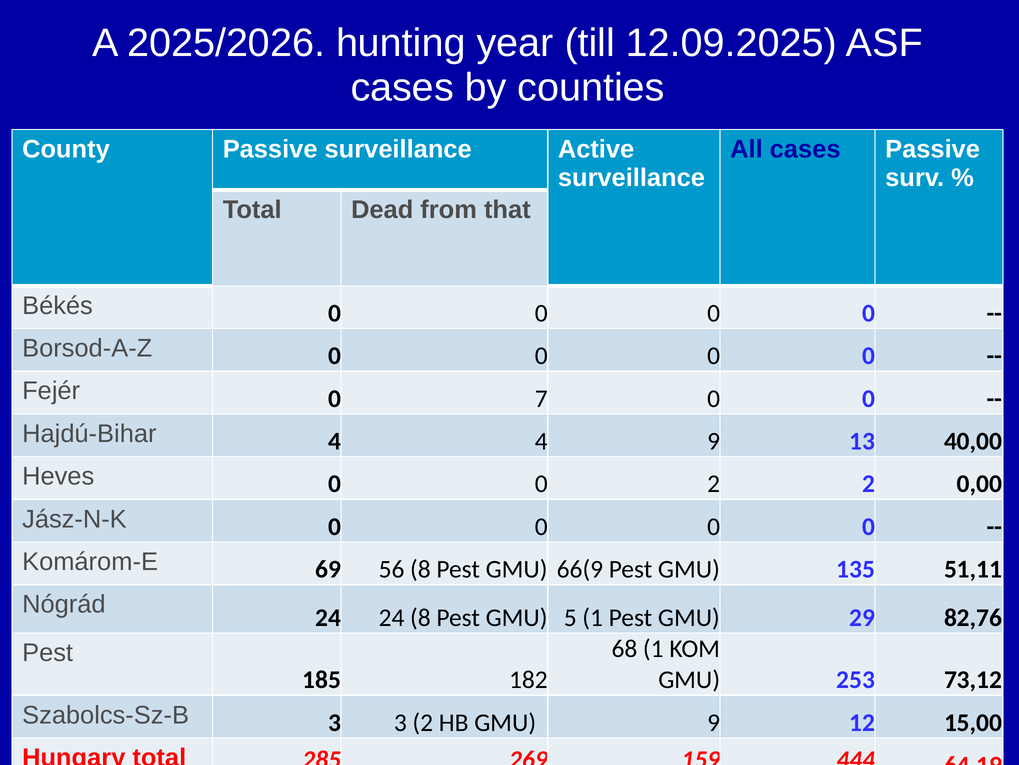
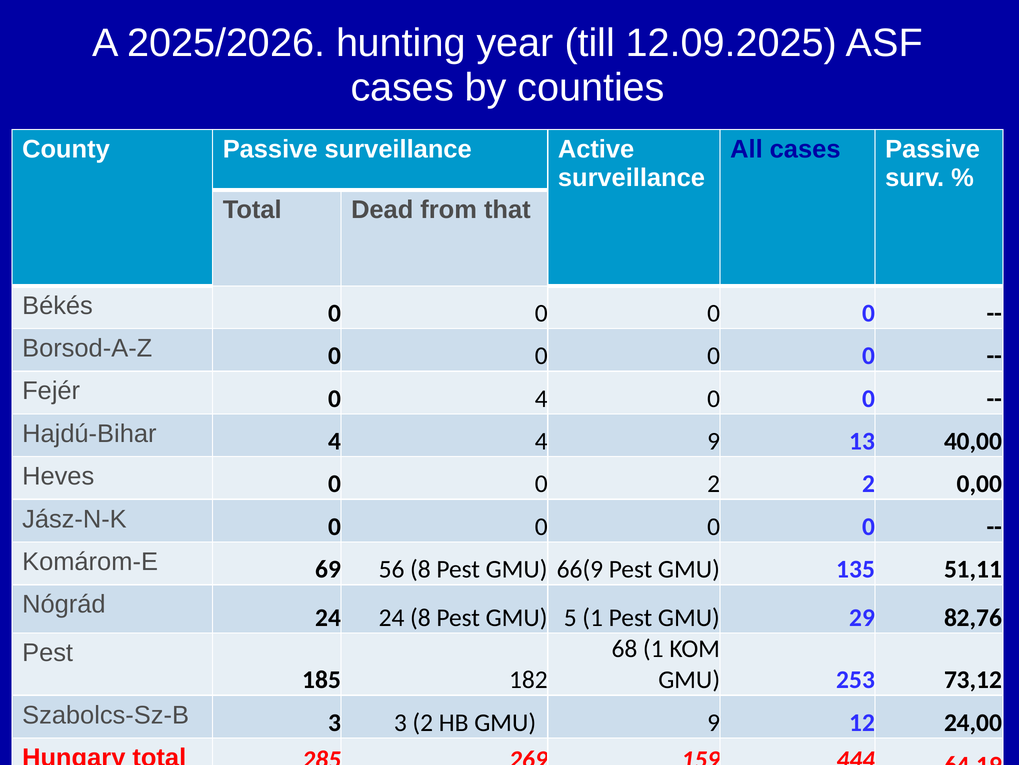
0 7: 7 -> 4
15,00: 15,00 -> 24,00
